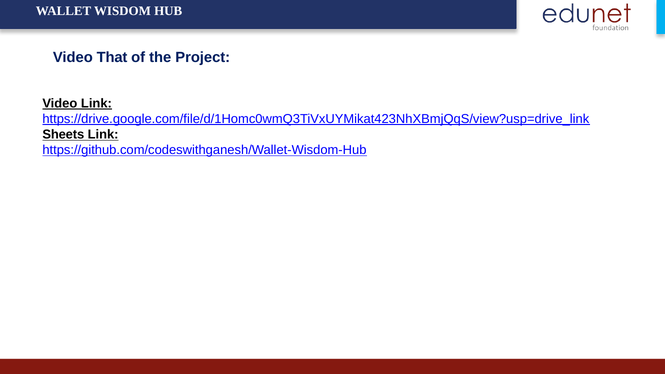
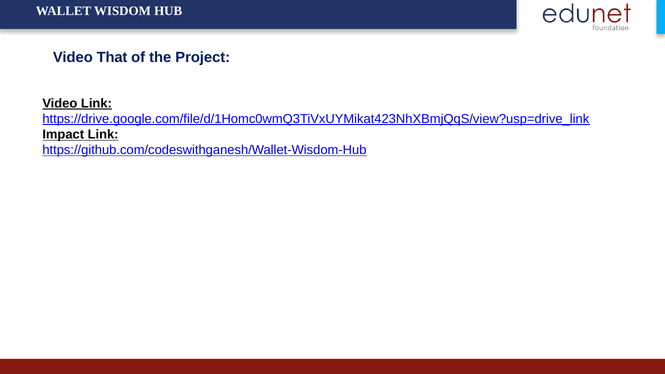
Sheets: Sheets -> Impact
